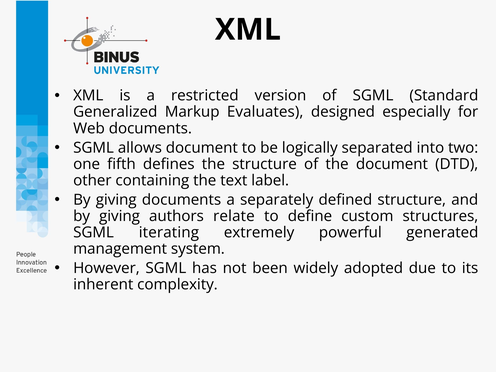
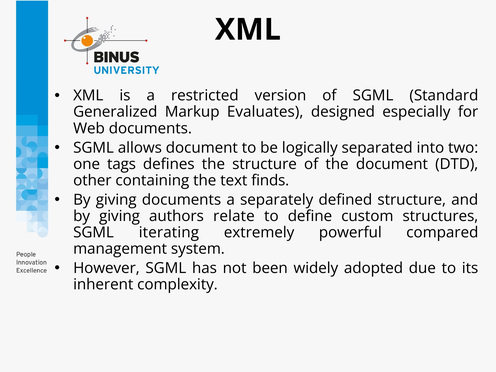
fifth: fifth -> tags
label: label -> finds
generated: generated -> compared
